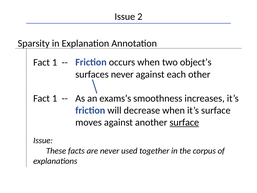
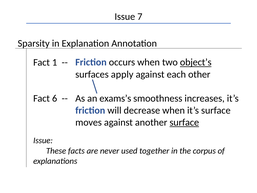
2: 2 -> 7
object’s underline: none -> present
surfaces never: never -> apply
1 at (55, 98): 1 -> 6
